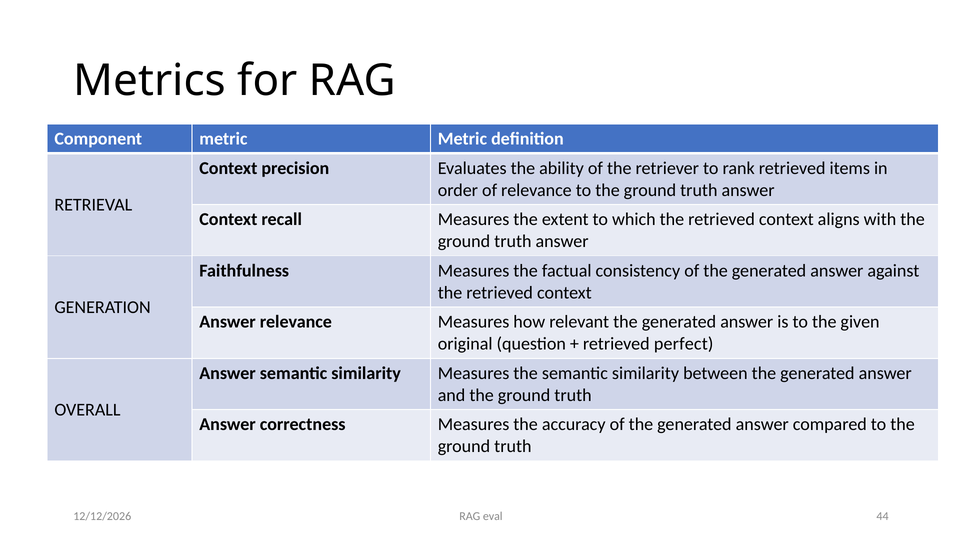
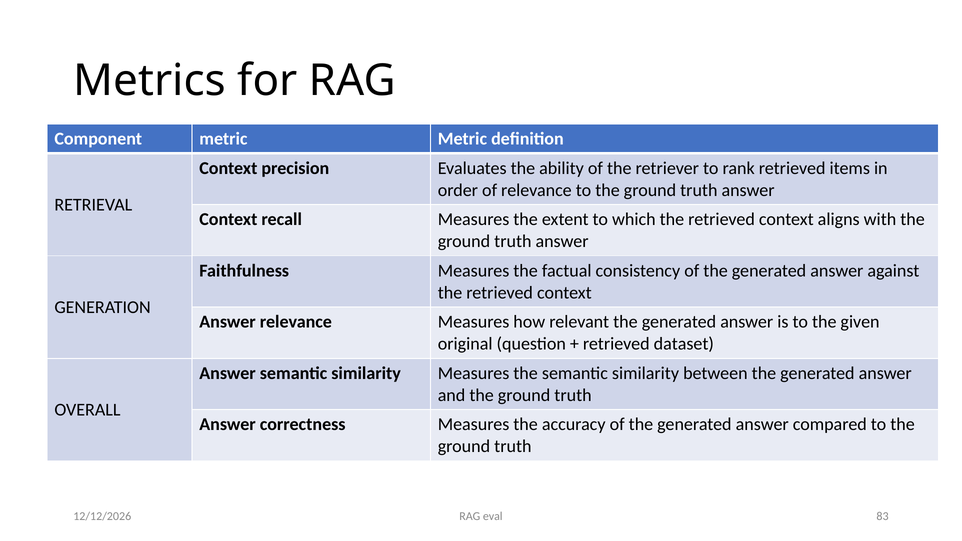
perfect: perfect -> dataset
44: 44 -> 83
